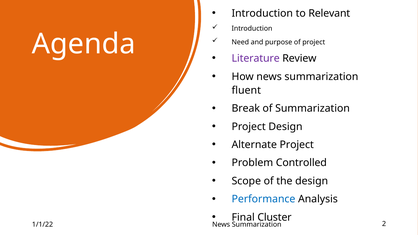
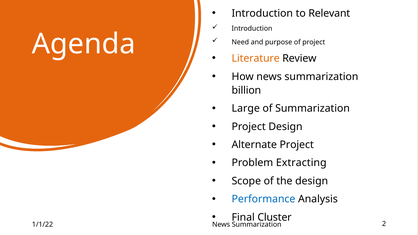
Literature colour: purple -> orange
fluent: fluent -> billion
Break: Break -> Large
Controlled: Controlled -> Extracting
